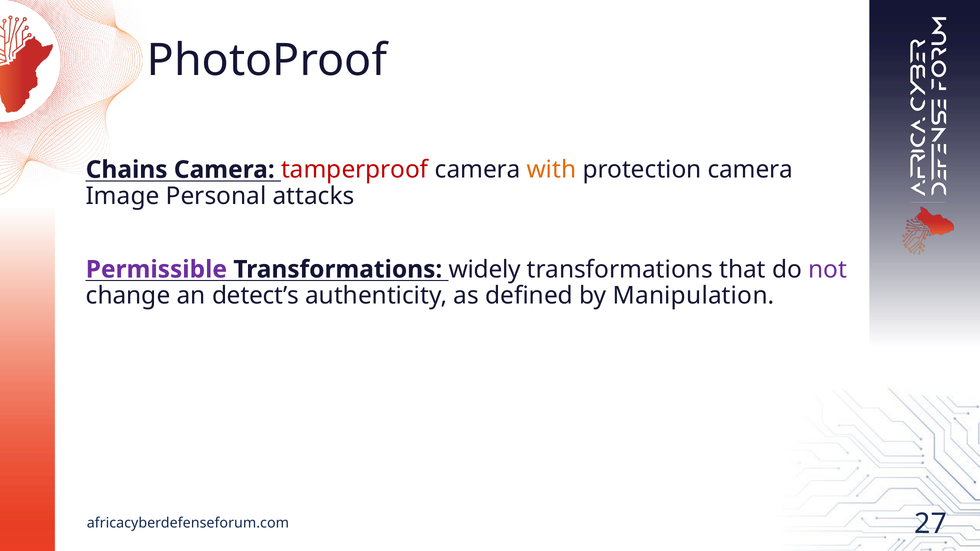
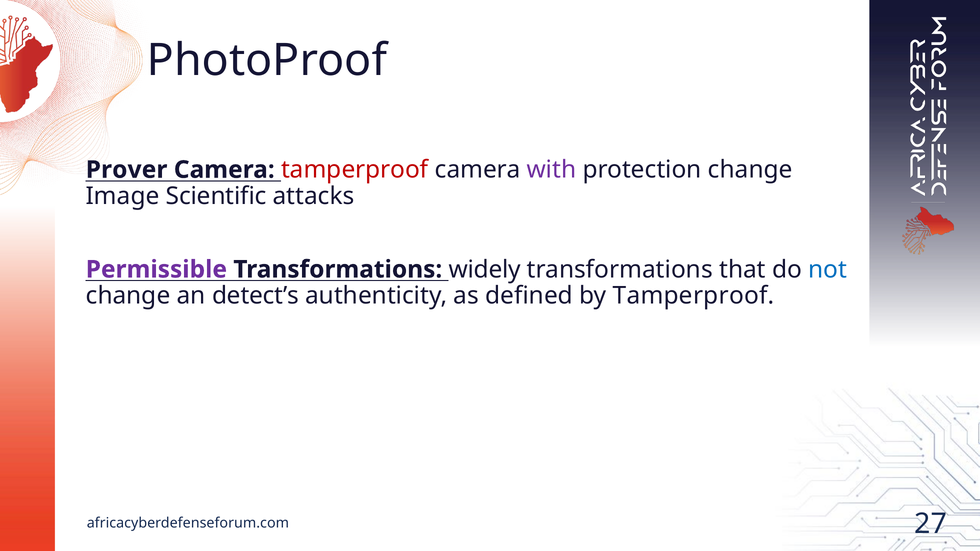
Chains: Chains -> Prover
with colour: orange -> purple
protection camera: camera -> change
Personal: Personal -> Scientific
not colour: purple -> blue
by Manipulation: Manipulation -> Tamperproof
